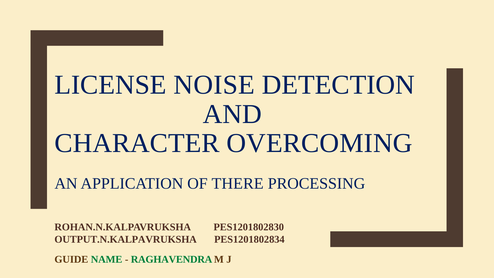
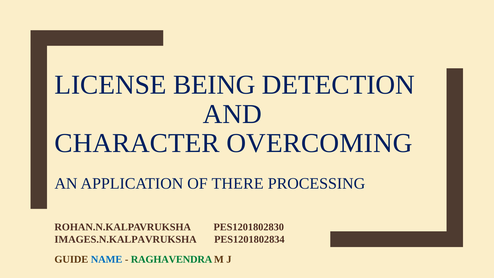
NOISE: NOISE -> BEING
OUTPUT.N.KALPAVRUKSHA: OUTPUT.N.KALPAVRUKSHA -> IMAGES.N.KALPAVRUKSHA
NAME colour: green -> blue
